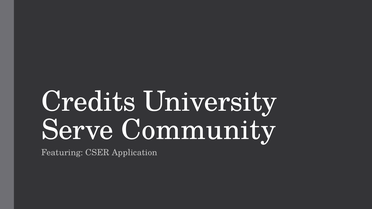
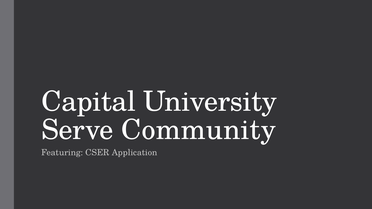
Credits: Credits -> Capital
